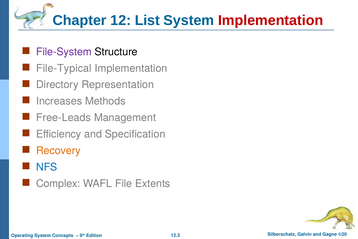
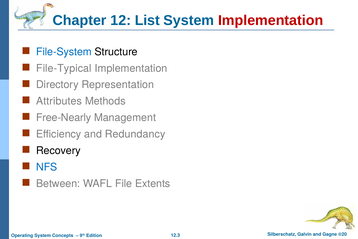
File-System colour: purple -> blue
Increases: Increases -> Attributes
Free-Leads: Free-Leads -> Free-Nearly
Specification: Specification -> Redundancy
Recovery colour: orange -> black
Complex: Complex -> Between
